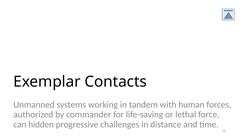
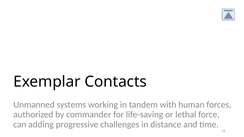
hidden: hidden -> adding
